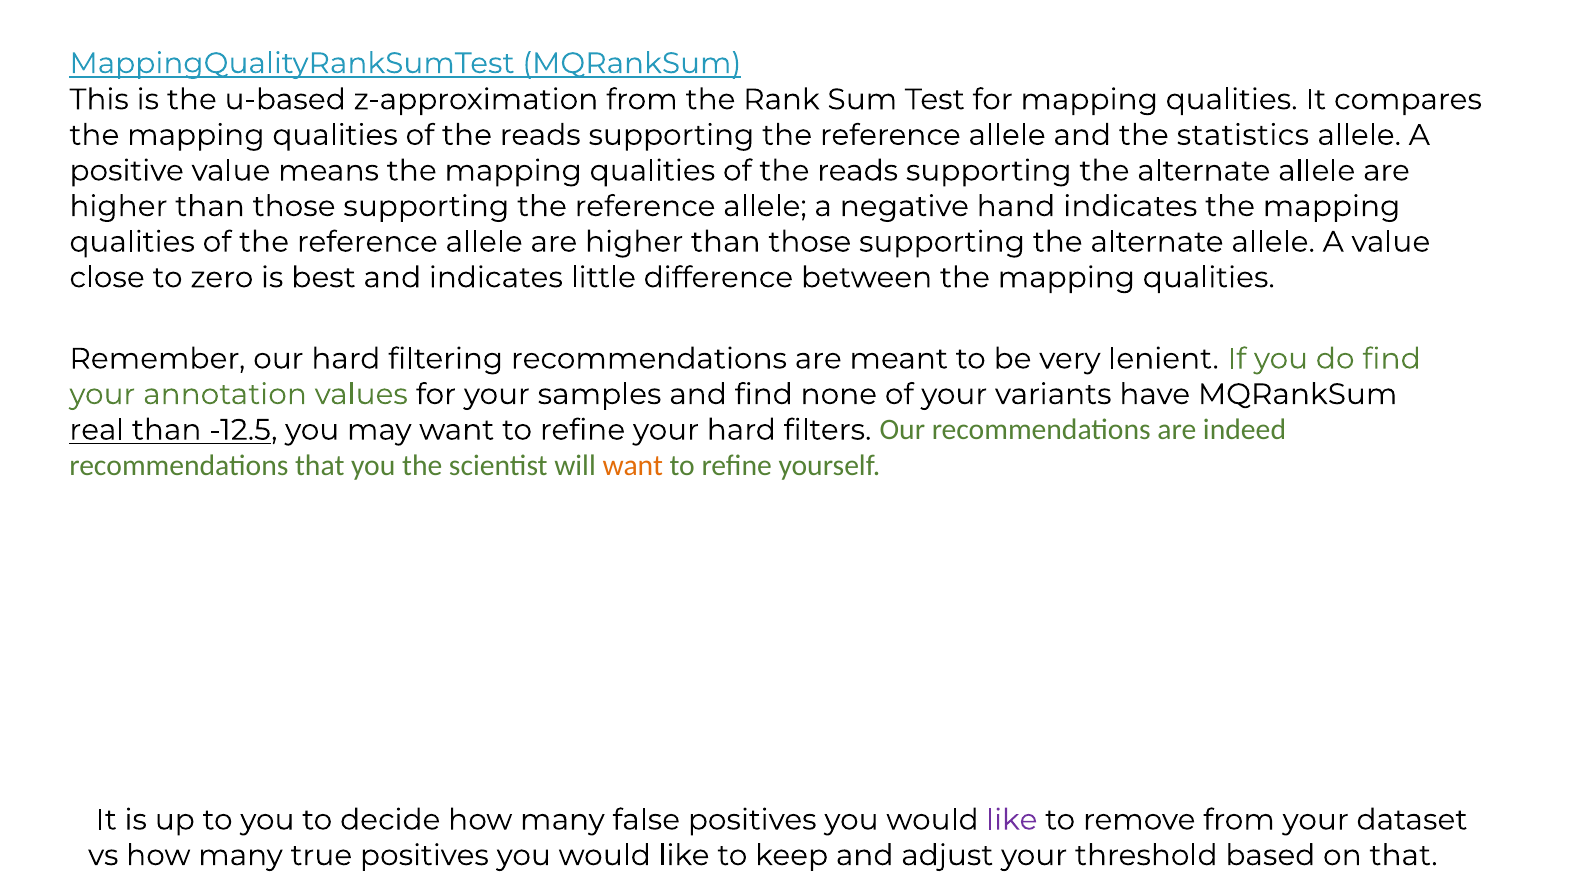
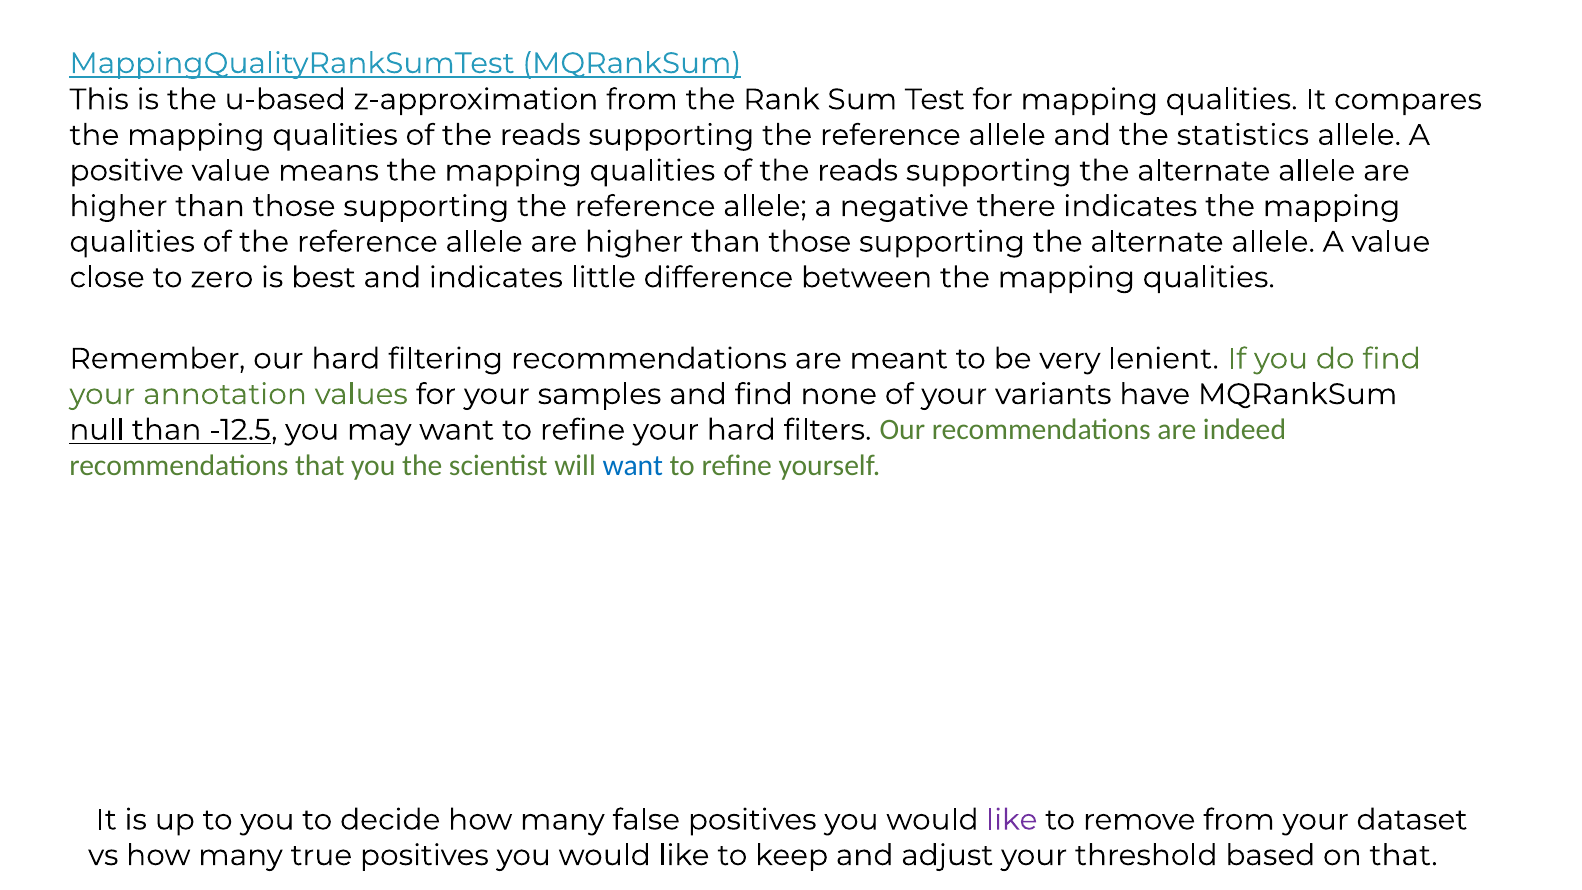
hand: hand -> there
real: real -> null
want at (633, 465) colour: orange -> blue
